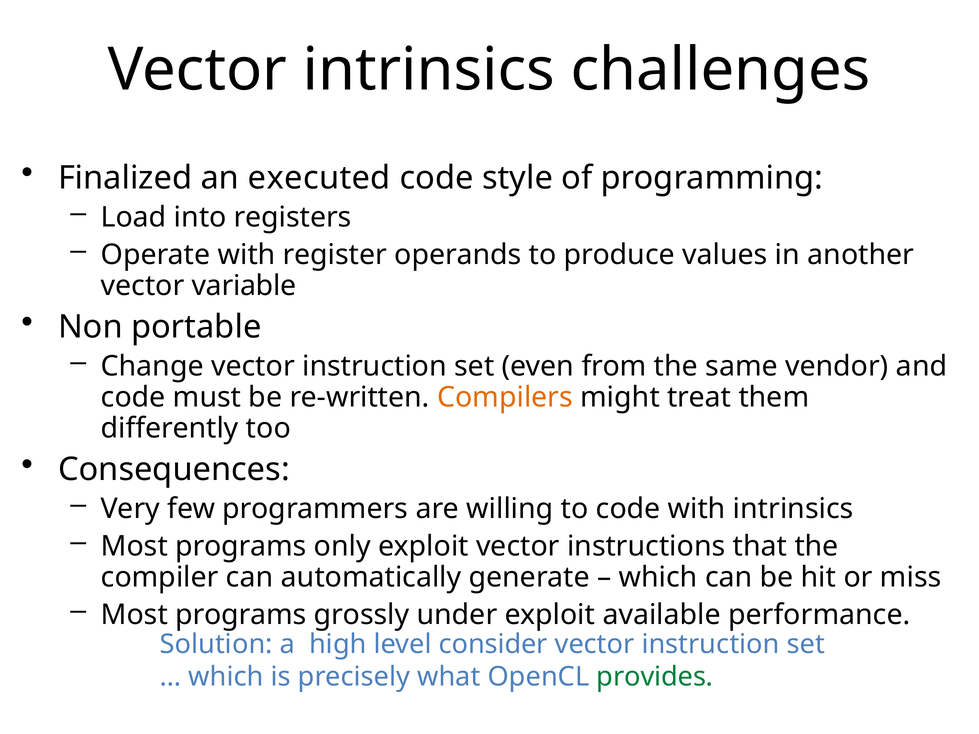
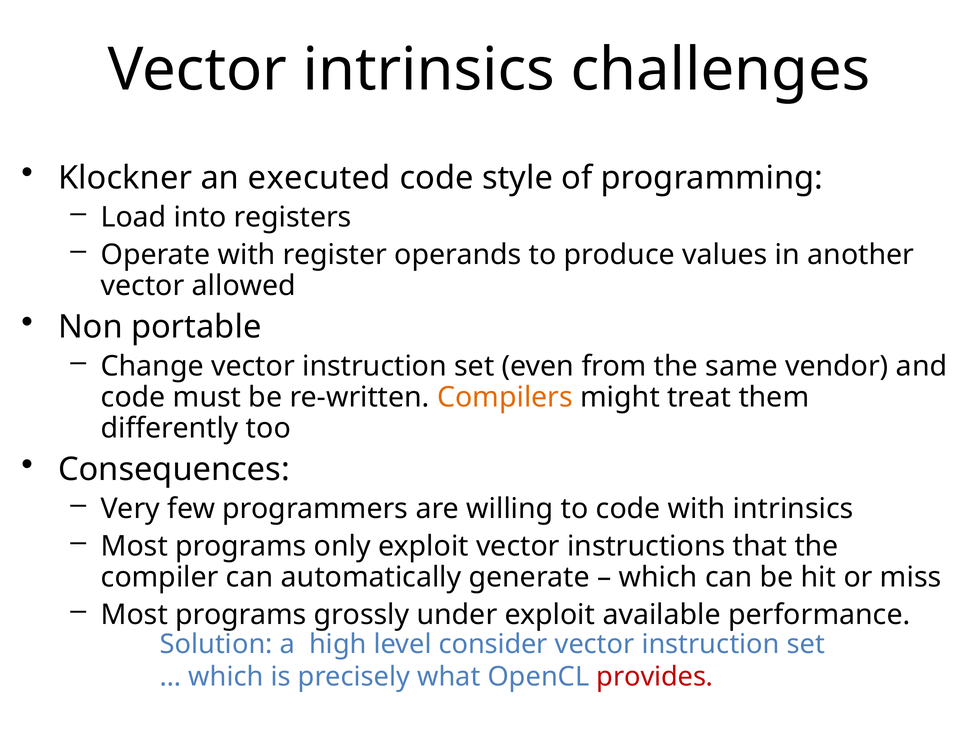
Finalized: Finalized -> Klockner
variable: variable -> allowed
provides colour: green -> red
